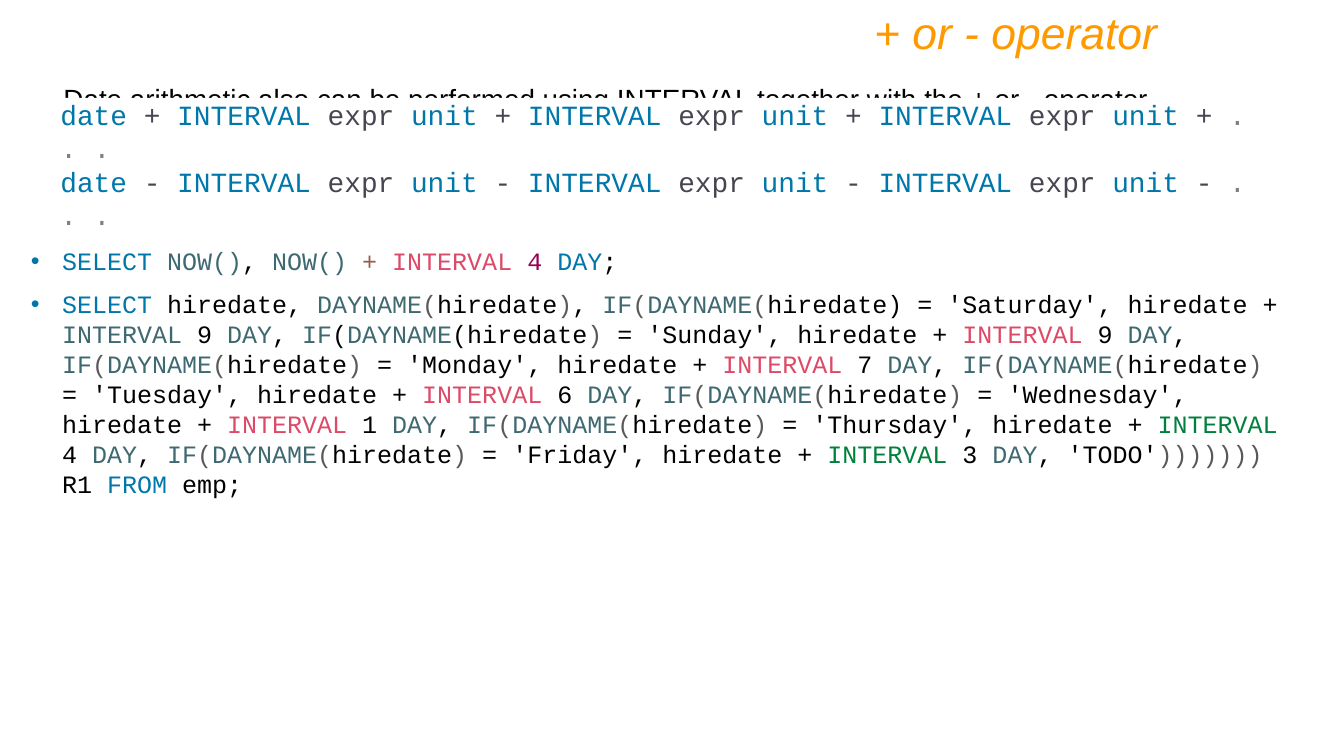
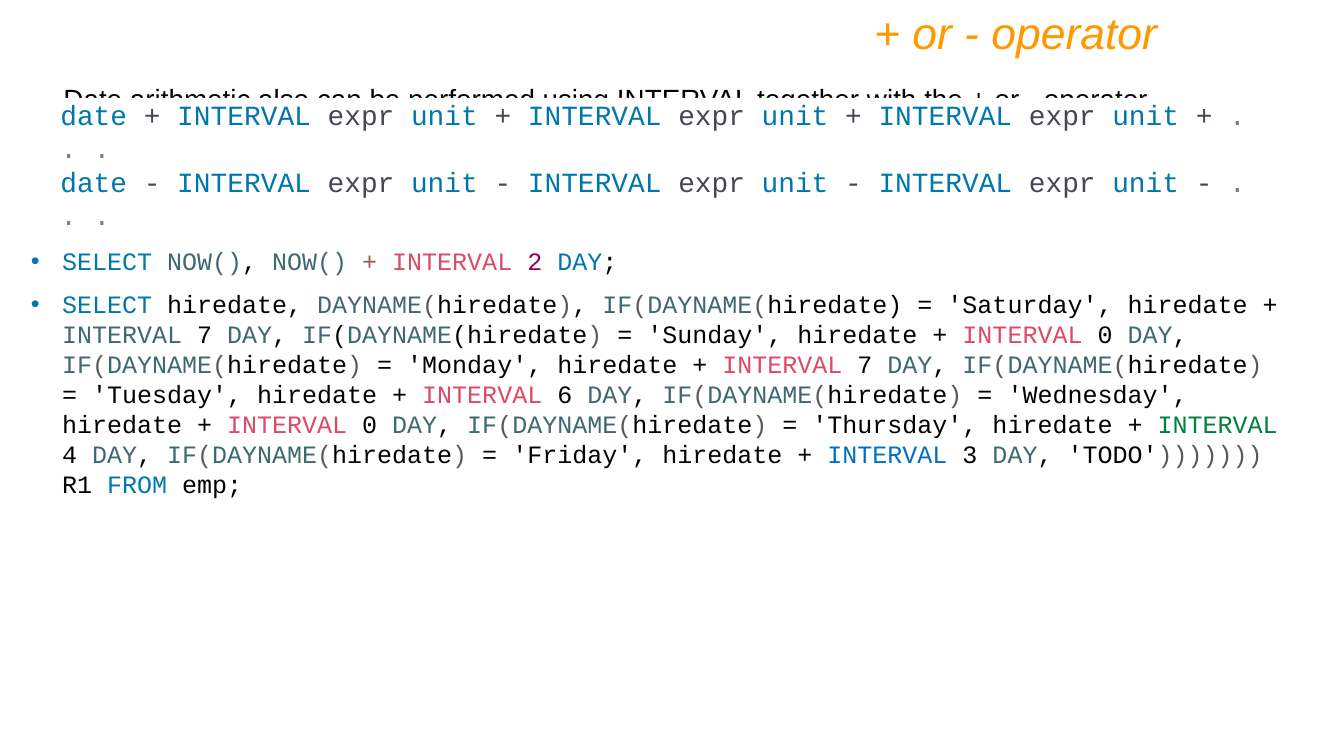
4 at (535, 262): 4 -> 2
9 at (205, 336): 9 -> 7
9 at (1105, 336): 9 -> 0
1 at (370, 426): 1 -> 0
INTERVAL at (887, 456) colour: green -> blue
